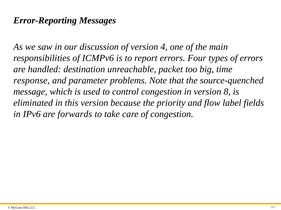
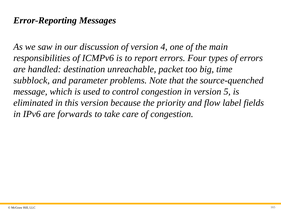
response: response -> subblock
8: 8 -> 5
